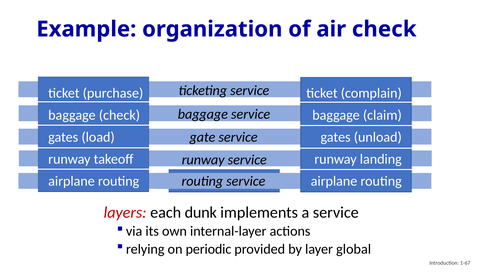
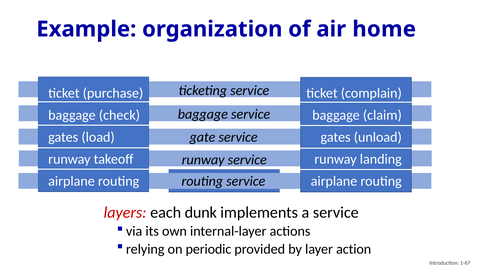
air check: check -> home
global: global -> action
